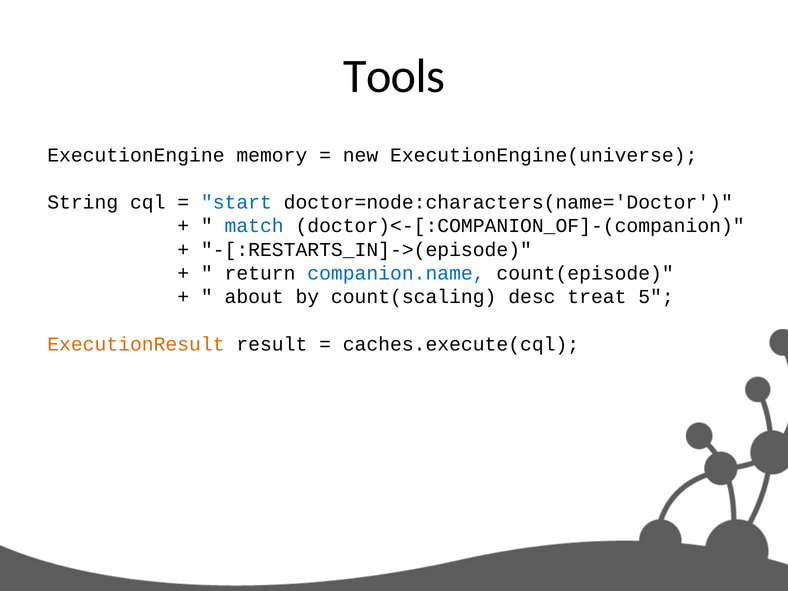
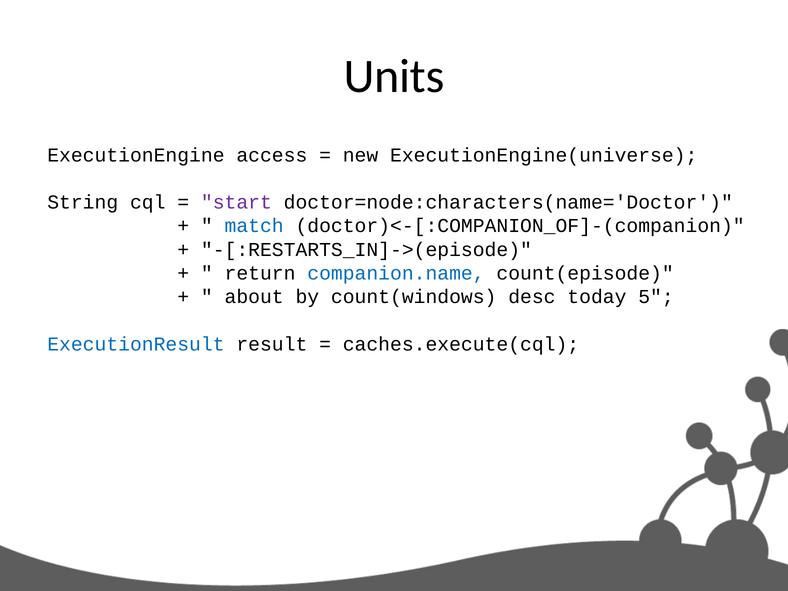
Tools: Tools -> Units
memory: memory -> access
start colour: blue -> purple
count(scaling: count(scaling -> count(windows
treat: treat -> today
ExecutionResult colour: orange -> blue
